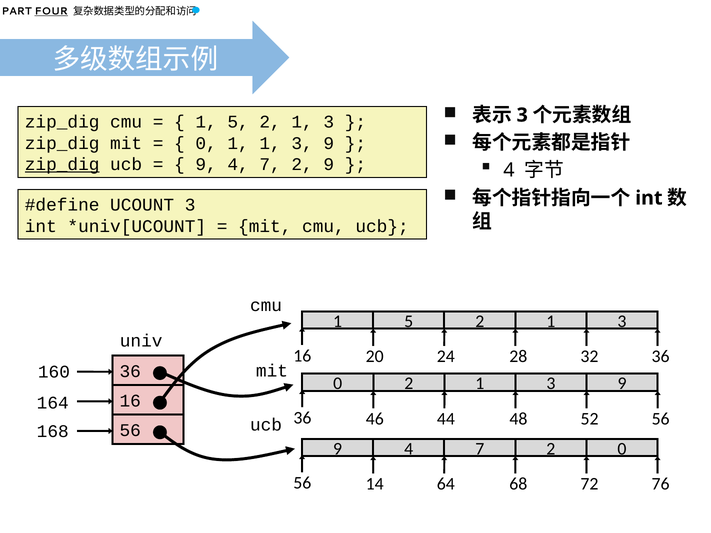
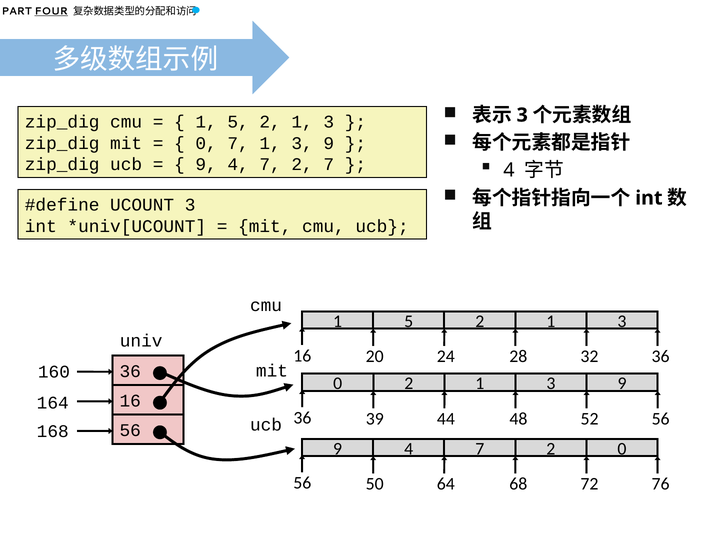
0 1: 1 -> 7
zip_dig at (62, 165) underline: present -> none
2 9: 9 -> 7
46: 46 -> 39
14: 14 -> 50
